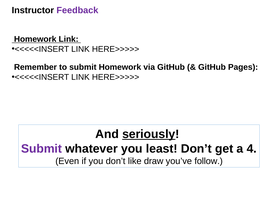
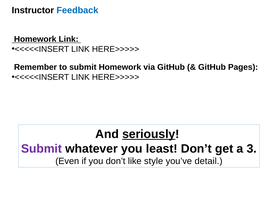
Feedback colour: purple -> blue
4: 4 -> 3
draw: draw -> style
follow: follow -> detail
